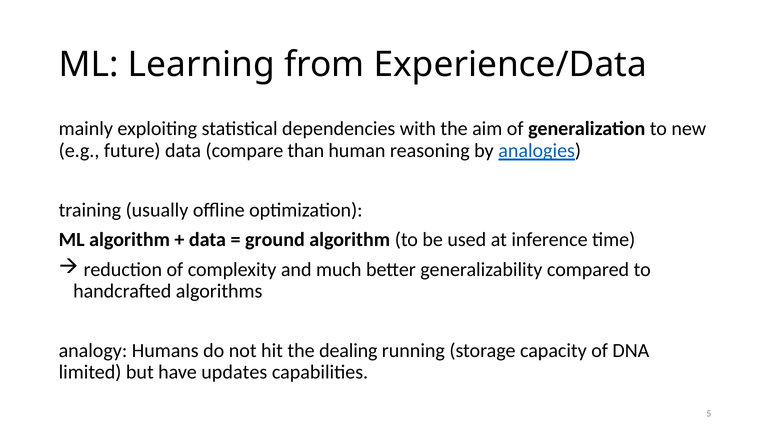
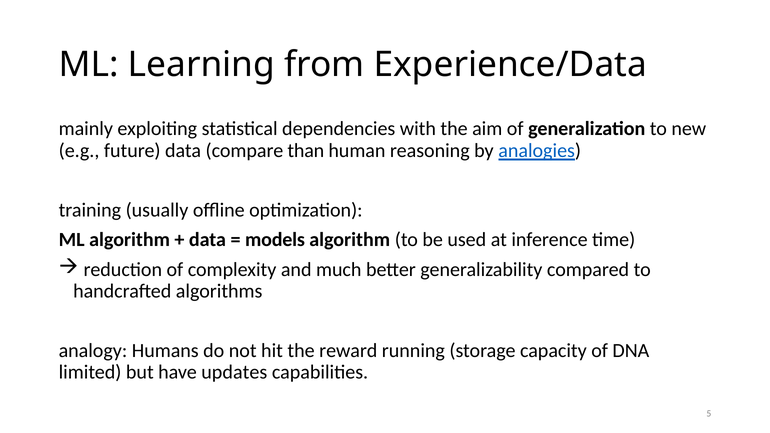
ground: ground -> models
dealing: dealing -> reward
